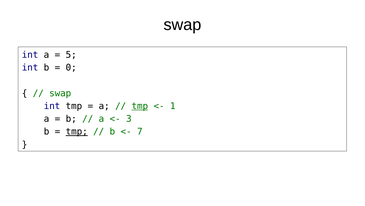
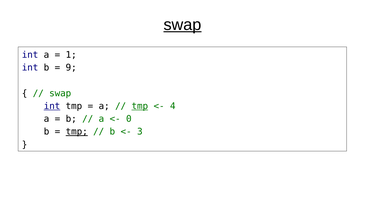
swap at (182, 25) underline: none -> present
5: 5 -> 1
0: 0 -> 9
int at (52, 106) underline: none -> present
1: 1 -> 4
3: 3 -> 0
7: 7 -> 3
